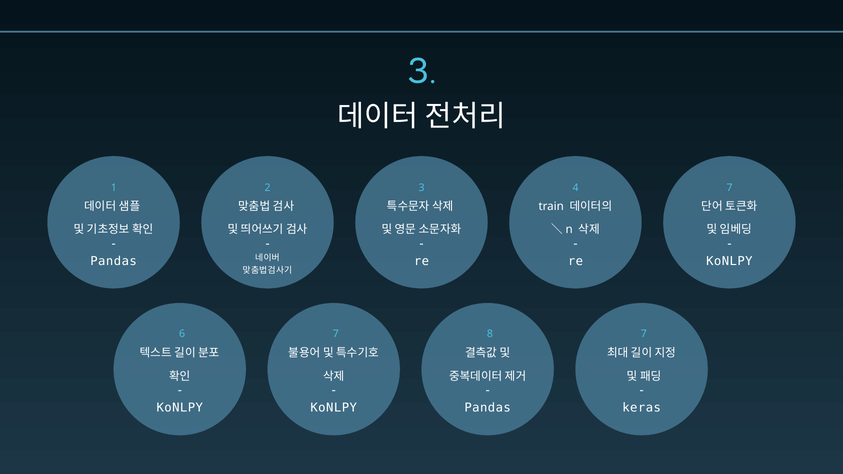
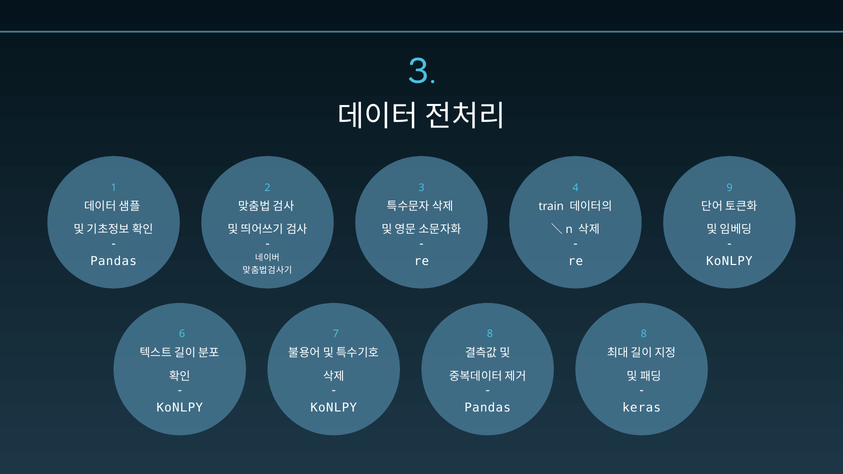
4 7: 7 -> 9
8 7: 7 -> 8
